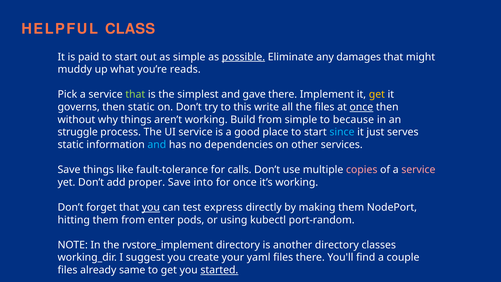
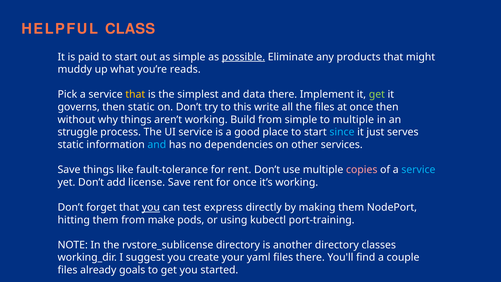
damages: damages -> products
that at (135, 94) colour: light green -> yellow
gave: gave -> data
get at (377, 94) colour: yellow -> light green
once at (361, 107) underline: present -> none
to because: because -> multiple
for calls: calls -> rent
service at (418, 170) colour: pink -> light blue
proper: proper -> license
Save into: into -> rent
enter: enter -> make
port-random: port-random -> port-training
rvstore_implement: rvstore_implement -> rvstore_sublicense
same: same -> goals
started underline: present -> none
